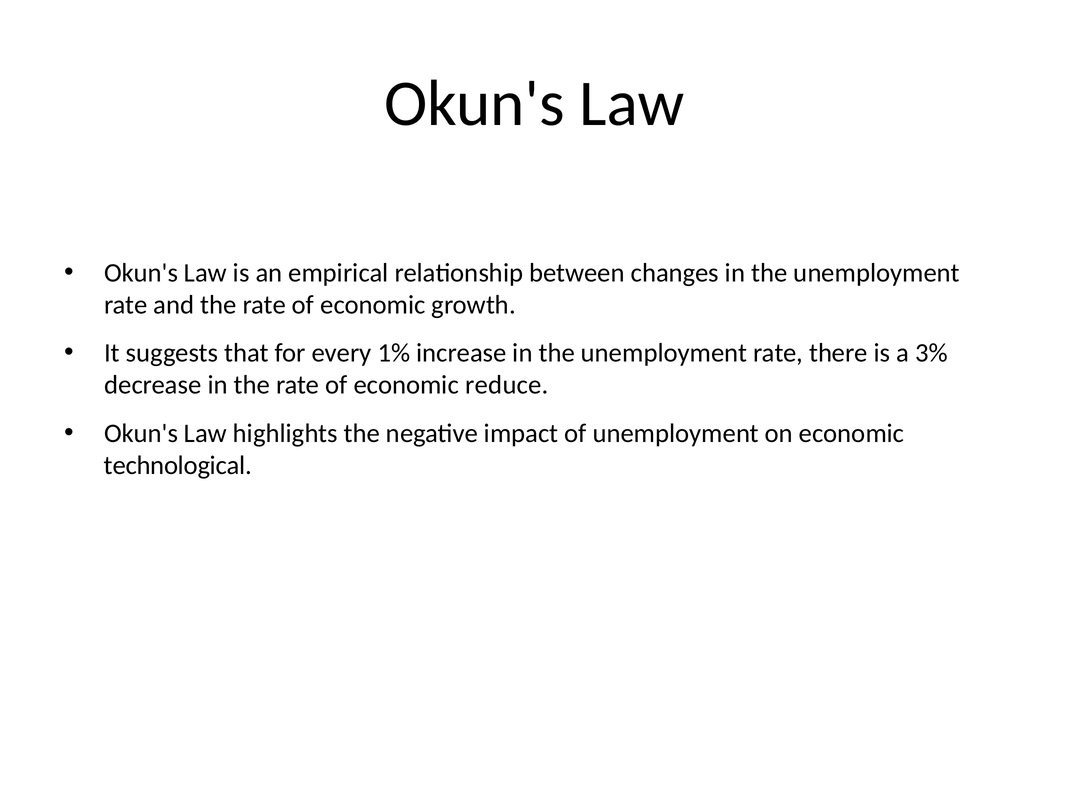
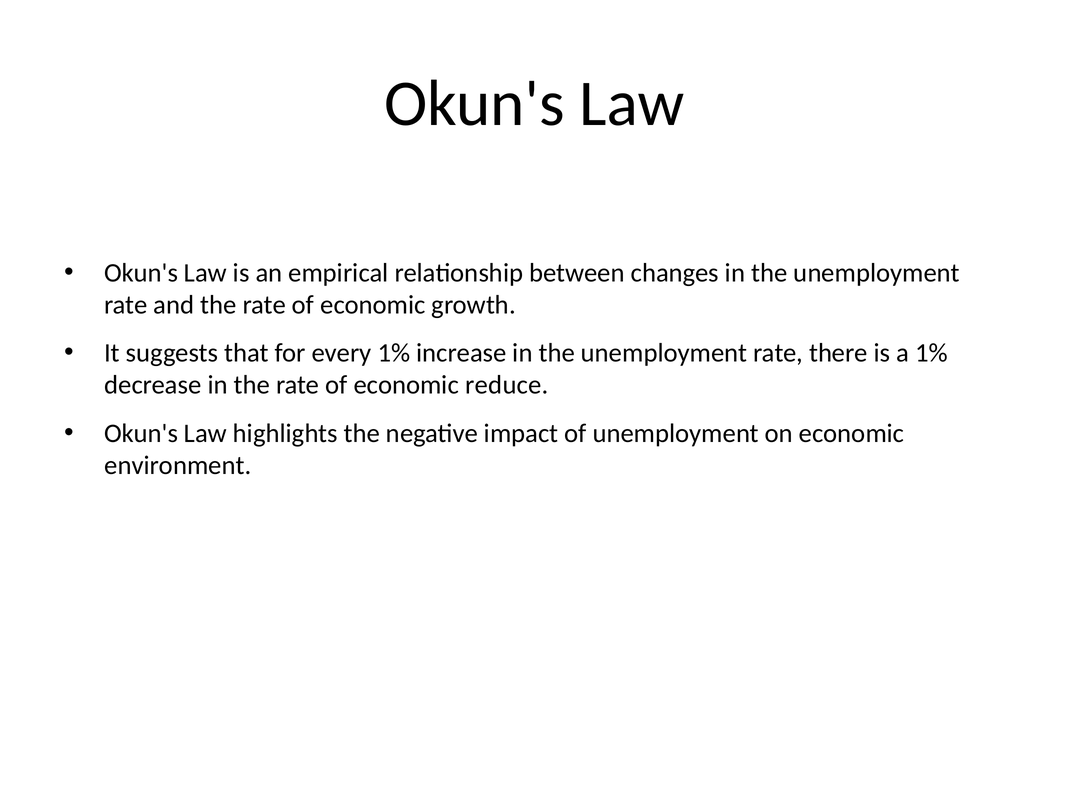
a 3%: 3% -> 1%
technological: technological -> environment
